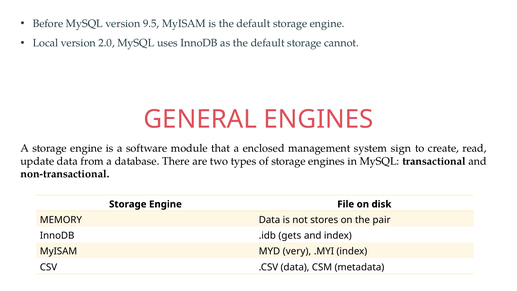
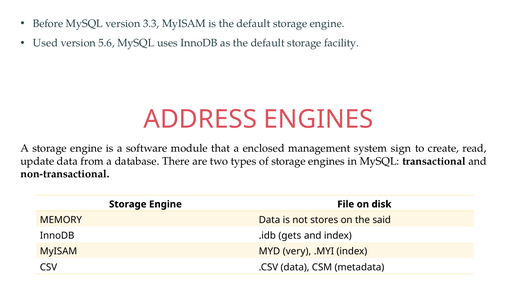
9.5: 9.5 -> 3.3
Local: Local -> Used
2.0: 2.0 -> 5.6
cannot: cannot -> facility
GENERAL: GENERAL -> ADDRESS
pair: pair -> said
